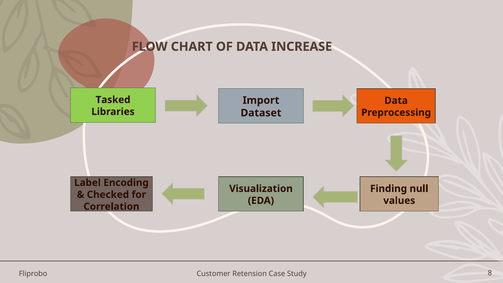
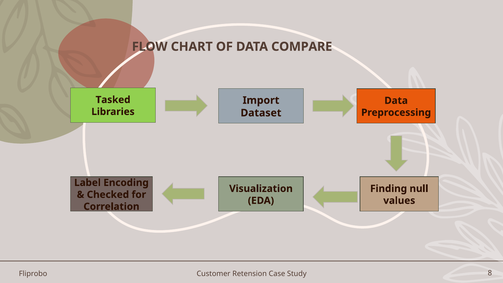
INCREASE: INCREASE -> COMPARE
